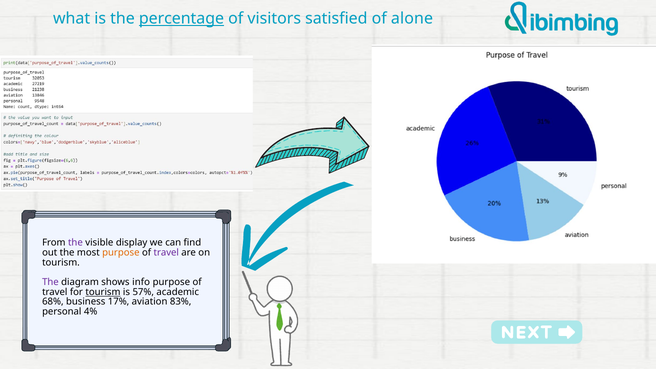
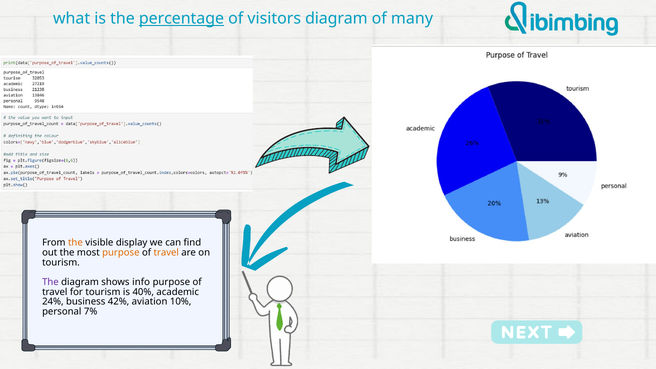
visitors satisfied: satisfied -> diagram
alone: alone -> many
the at (75, 243) colour: purple -> orange
travel at (166, 253) colour: purple -> orange
tourism at (103, 292) underline: present -> none
57%: 57% -> 40%
68%: 68% -> 24%
17%: 17% -> 42%
83%: 83% -> 10%
4%: 4% -> 7%
